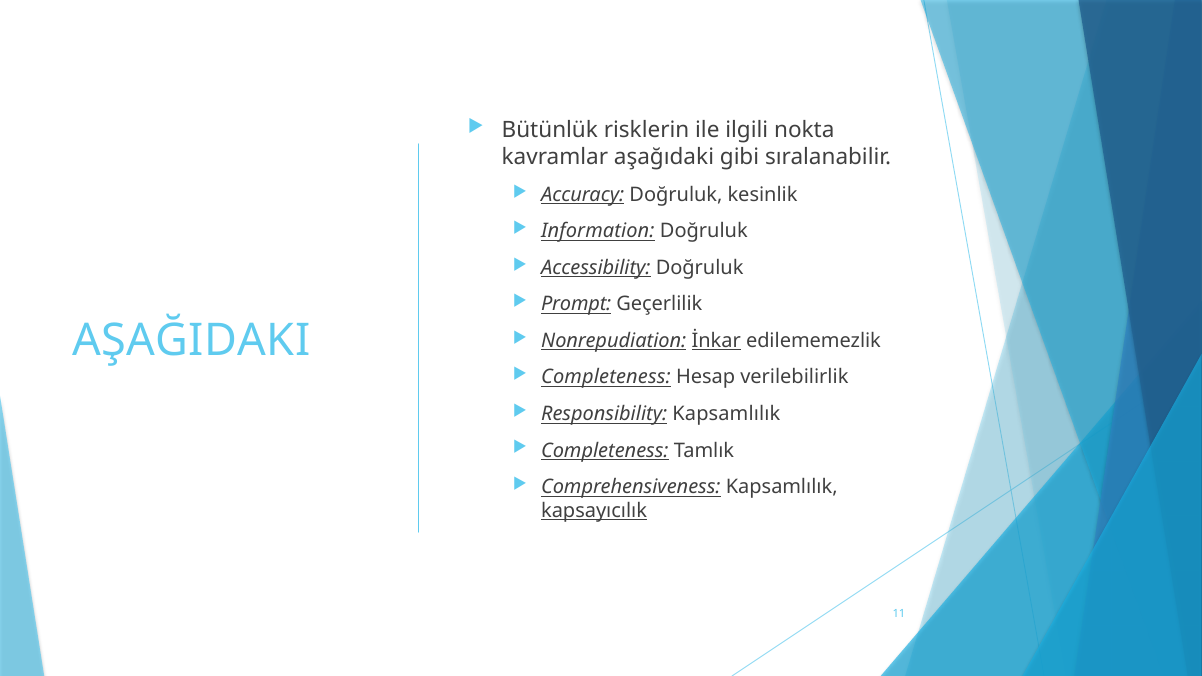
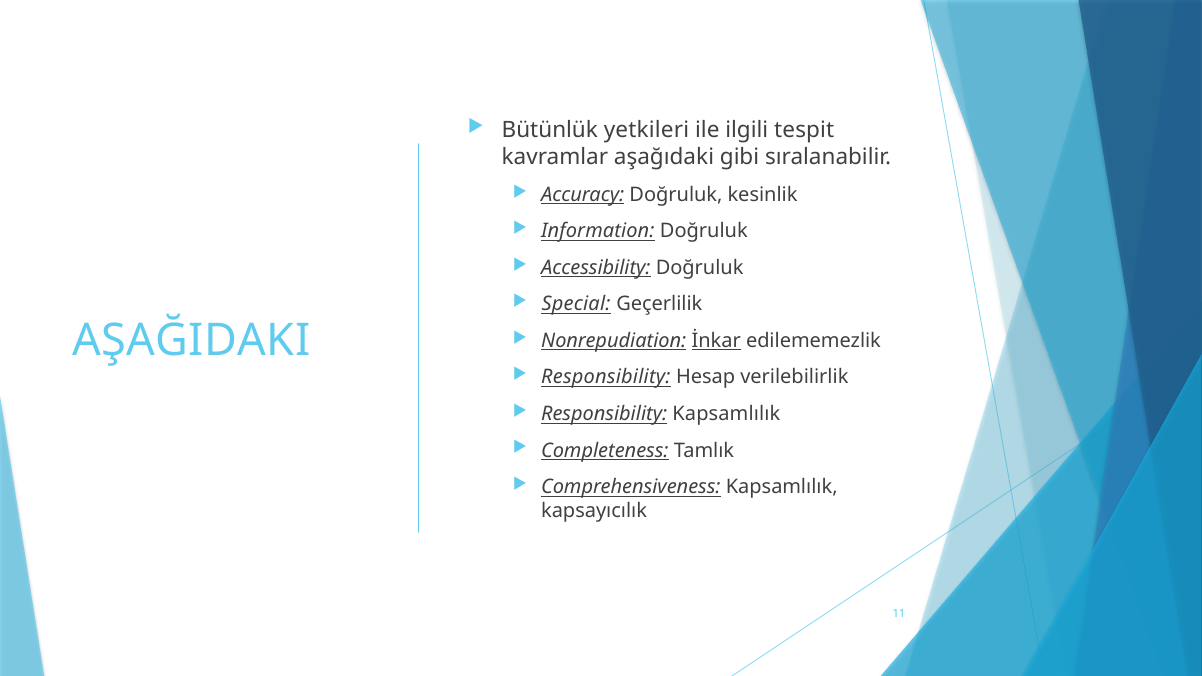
risklerin: risklerin -> yetkileri
nokta: nokta -> tespit
Prompt: Prompt -> Special
Completeness at (606, 377): Completeness -> Responsibility
kapsayıcılık underline: present -> none
